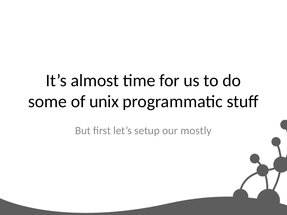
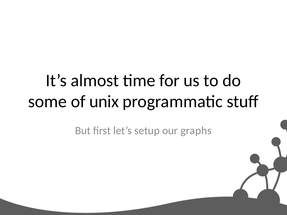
mostly: mostly -> graphs
